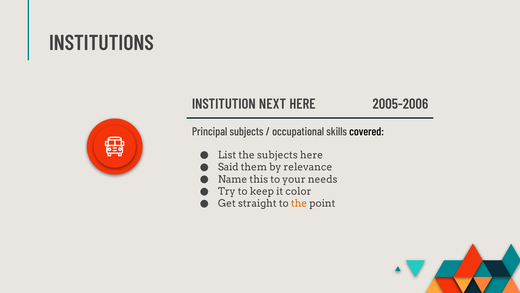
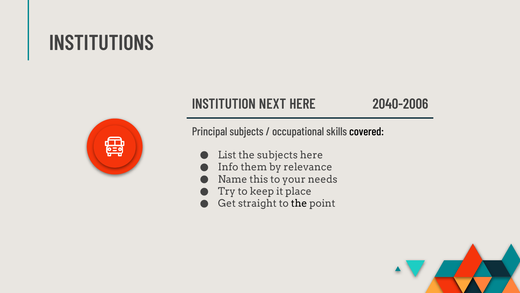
2005-2006: 2005-2006 -> 2040-2006
Said: Said -> Info
color: color -> place
the at (299, 203) colour: orange -> black
